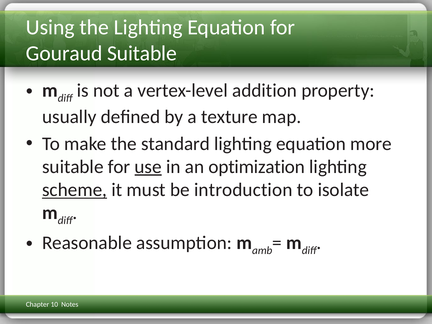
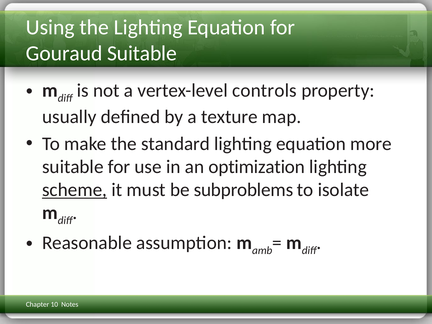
addition: addition -> controls
use underline: present -> none
introduction: introduction -> subproblems
